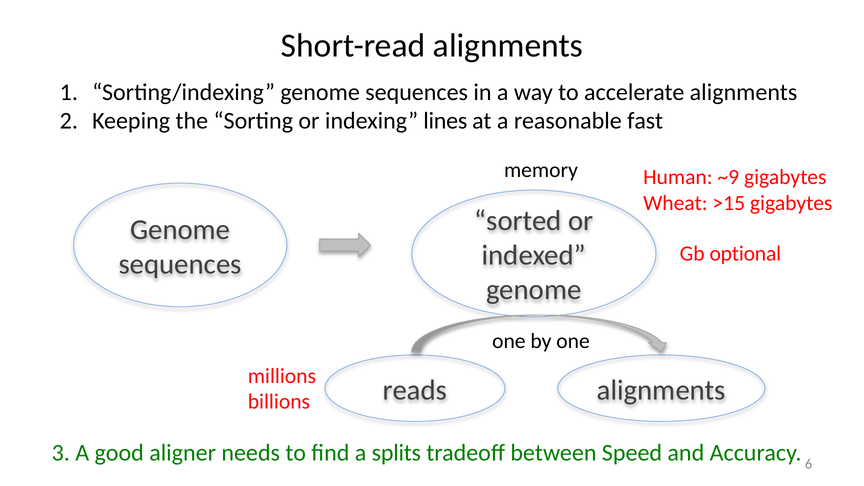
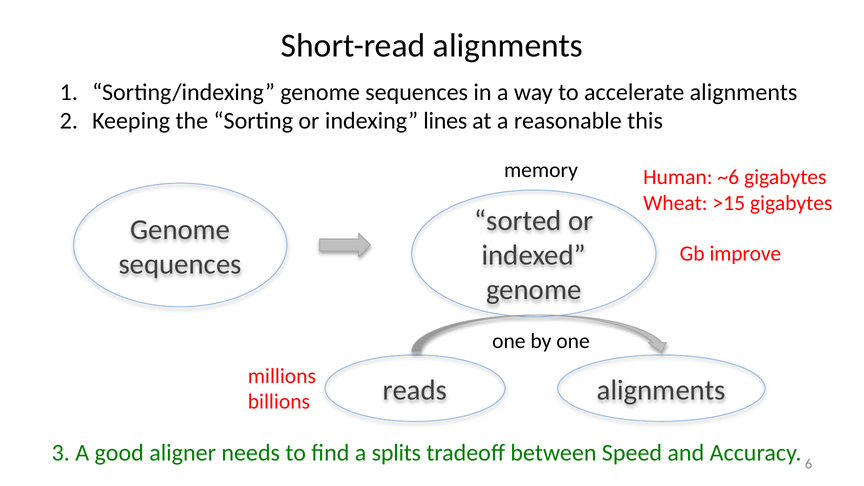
fast: fast -> this
~9: ~9 -> ~6
optional: optional -> improve
